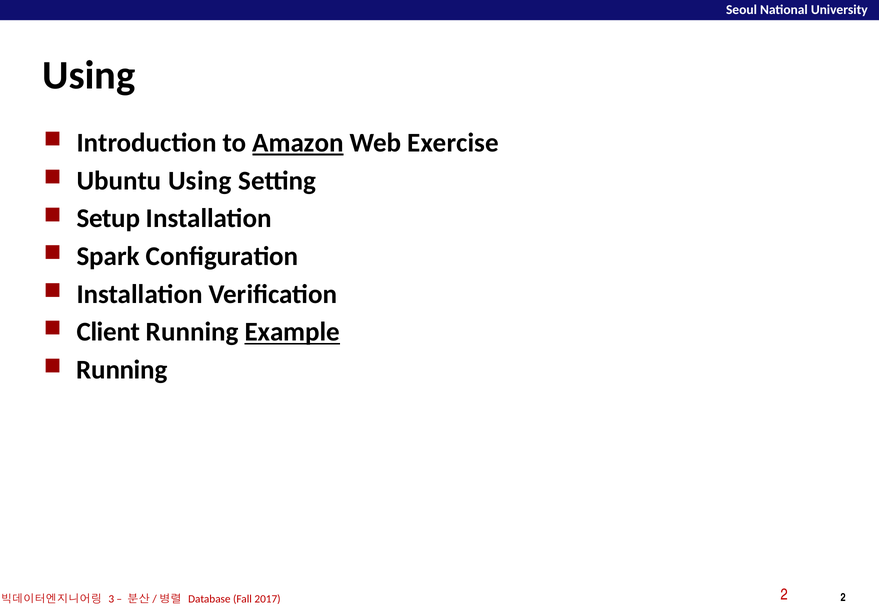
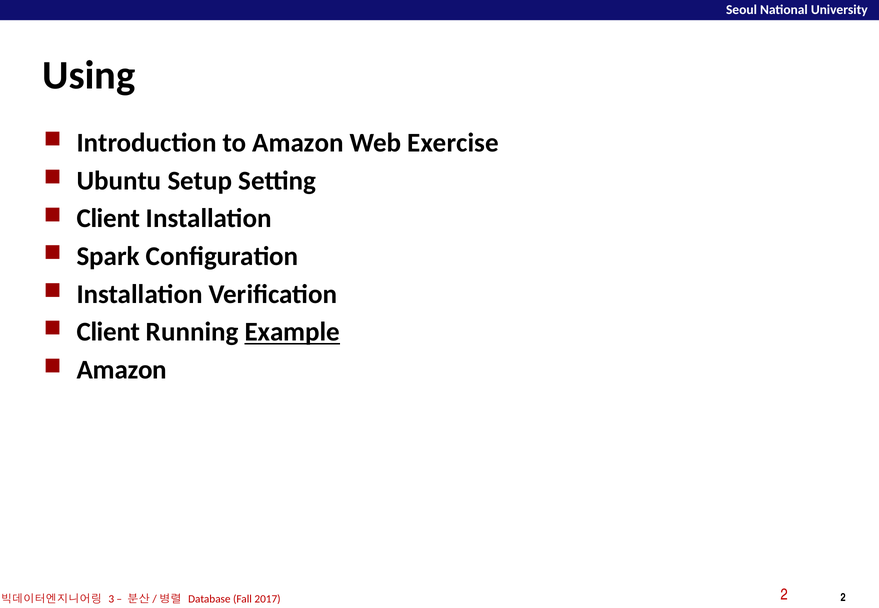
Amazon at (298, 143) underline: present -> none
Ubuntu Using: Using -> Setup
Setup at (108, 219): Setup -> Client
Running at (122, 370): Running -> Amazon
